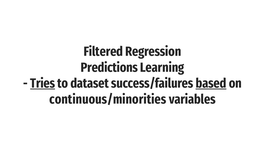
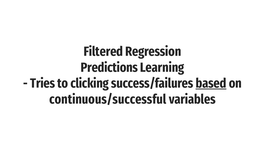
Tries underline: present -> none
dataset: dataset -> clicking
continuous/minorities: continuous/minorities -> continuous/successful
